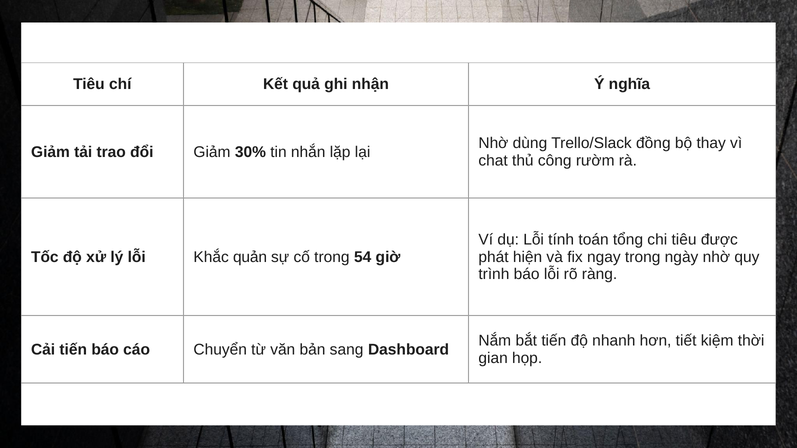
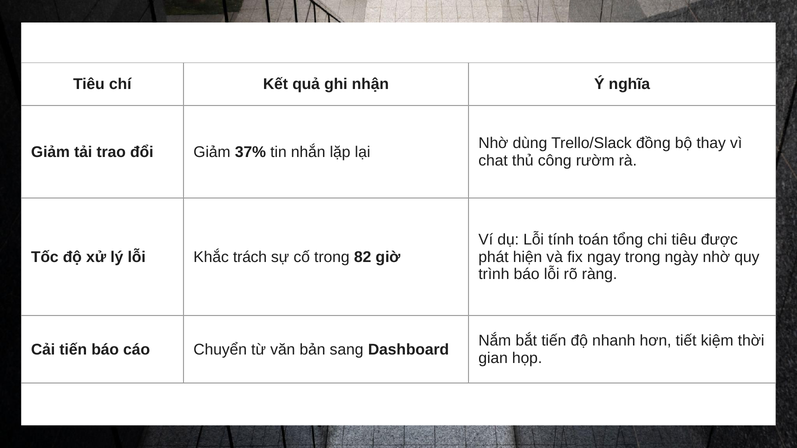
30%: 30% -> 37%
quản: quản -> trách
54: 54 -> 82
